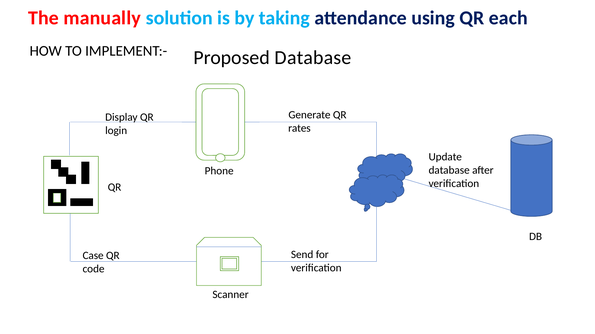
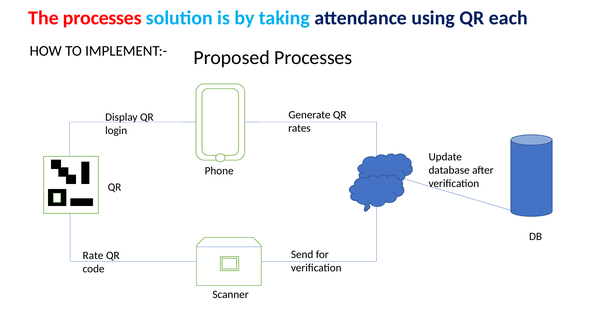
The manually: manually -> processes
Proposed Database: Database -> Processes
Case: Case -> Rate
